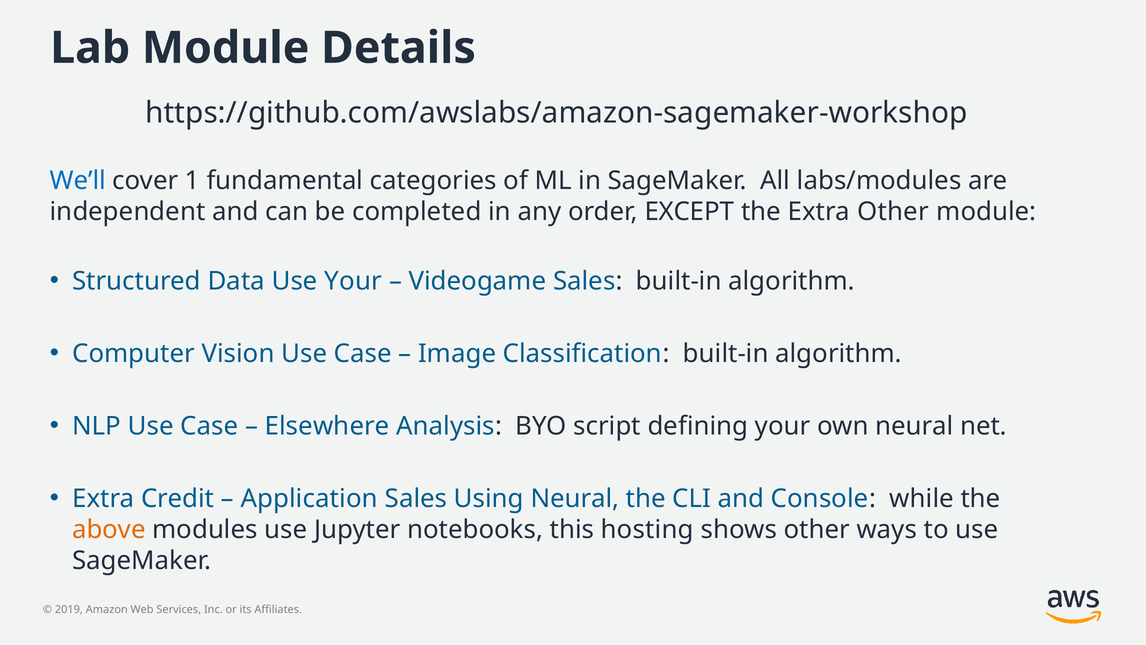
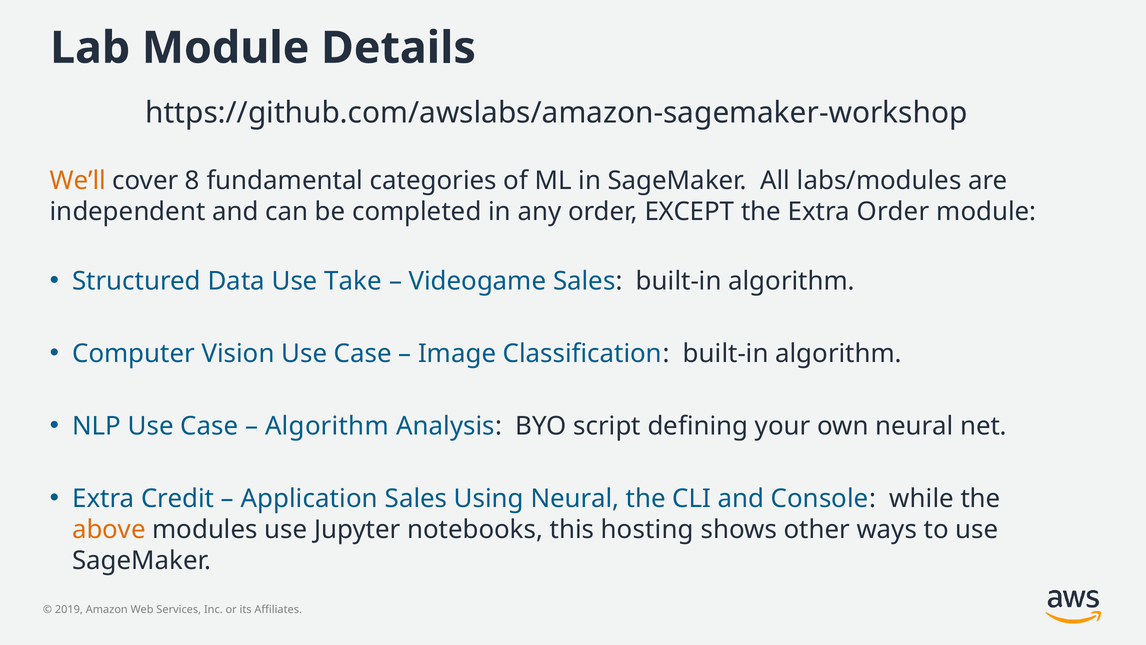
We’ll colour: blue -> orange
1: 1 -> 8
Extra Other: Other -> Order
Use Your: Your -> Take
Elsewhere at (327, 426): Elsewhere -> Algorithm
